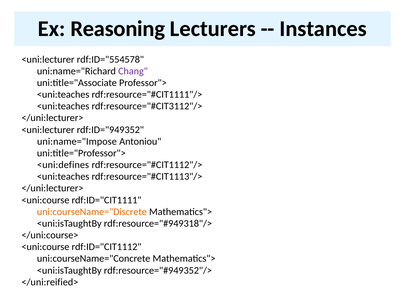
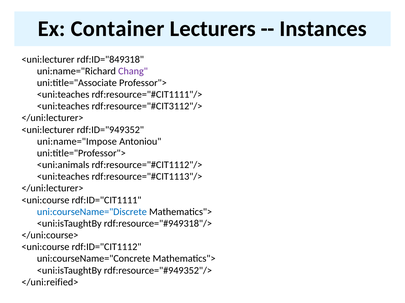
Reasoning: Reasoning -> Container
rdf:ID="554578: rdf:ID="554578 -> rdf:ID="849318
<uni:defines: <uni:defines -> <uni:animals
uni:courseName="Discrete colour: orange -> blue
